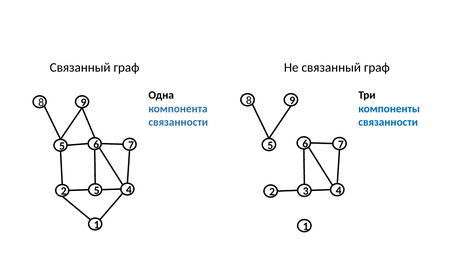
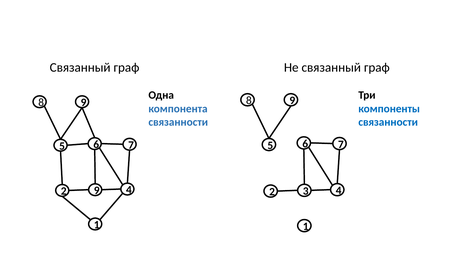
5 at (97, 190): 5 -> 9
